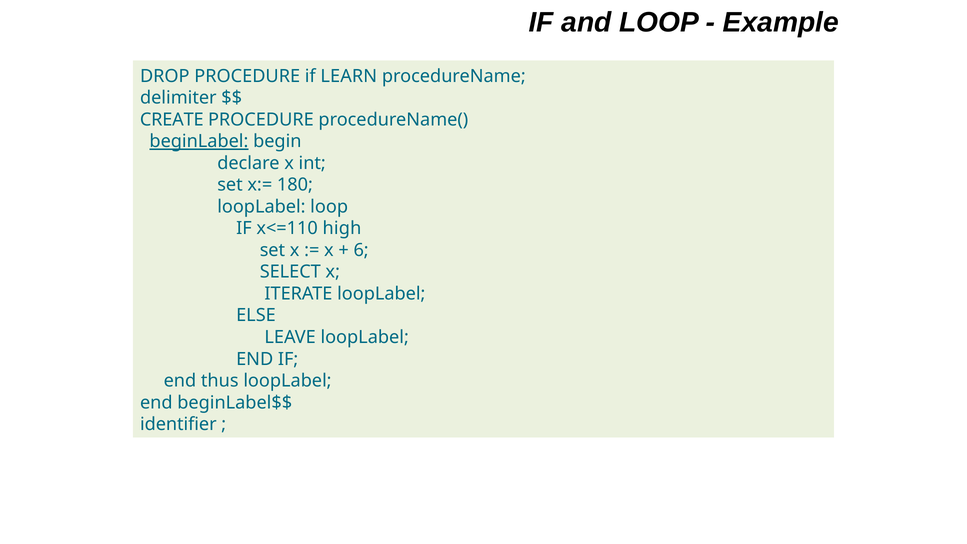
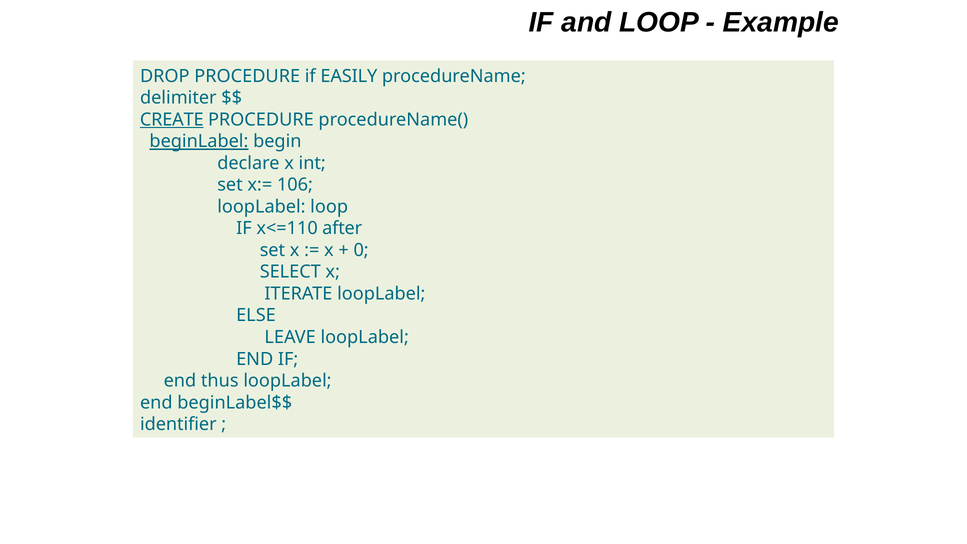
LEARN: LEARN -> EASILY
CREATE underline: none -> present
180: 180 -> 106
high: high -> after
6: 6 -> 0
